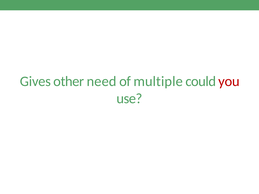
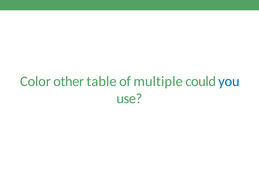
Gives: Gives -> Color
need: need -> table
you colour: red -> blue
